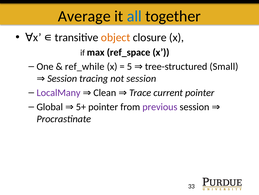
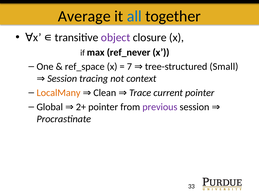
object colour: orange -> purple
ref_space: ref_space -> ref_never
ref_while: ref_while -> ref_space
5: 5 -> 7
not session: session -> context
LocalMany colour: purple -> orange
5+: 5+ -> 2+
